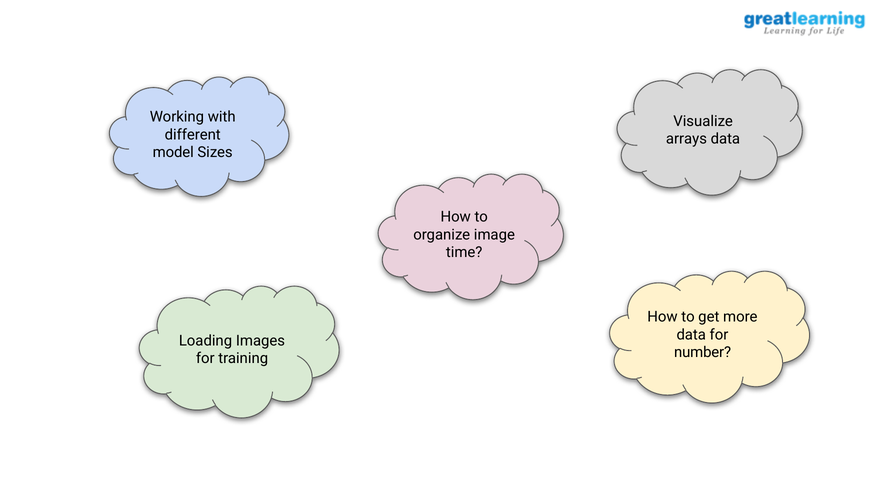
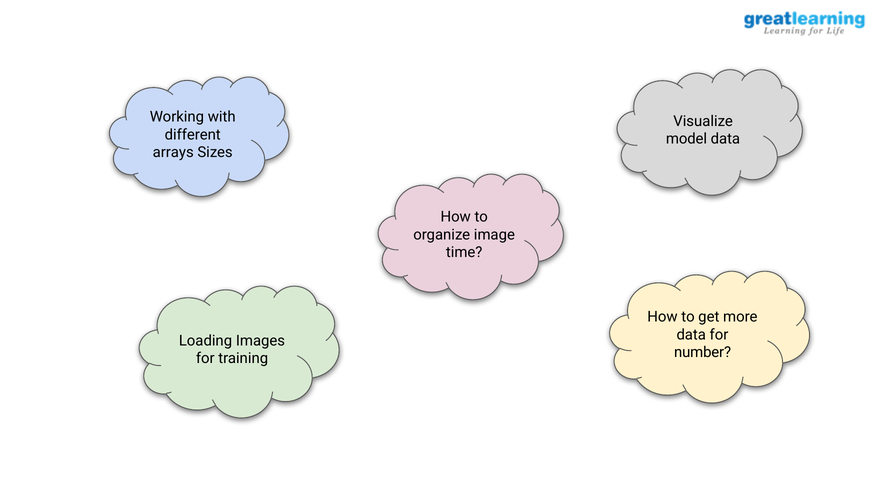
arrays: arrays -> model
model: model -> arrays
